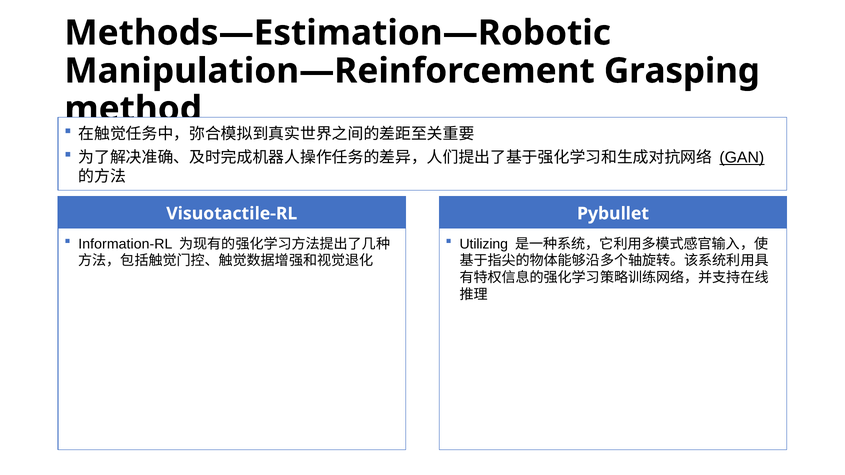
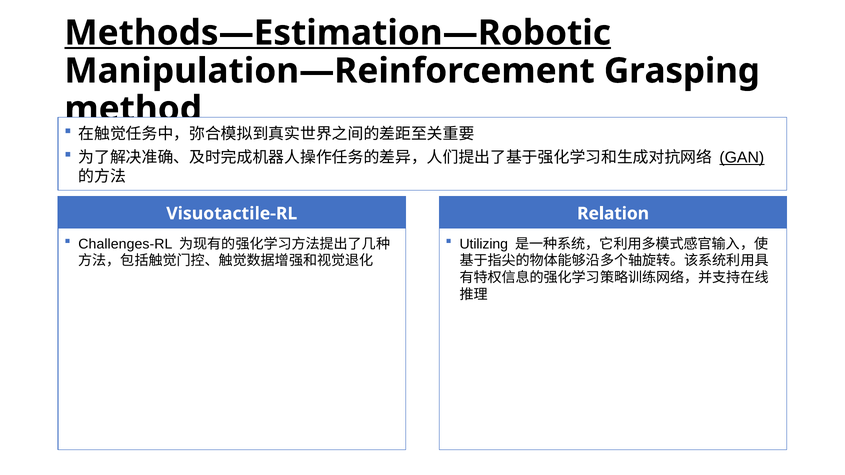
Methods—Estimation—Robotic underline: none -> present
Pybullet: Pybullet -> Relation
Information-RL: Information-RL -> Challenges-RL
